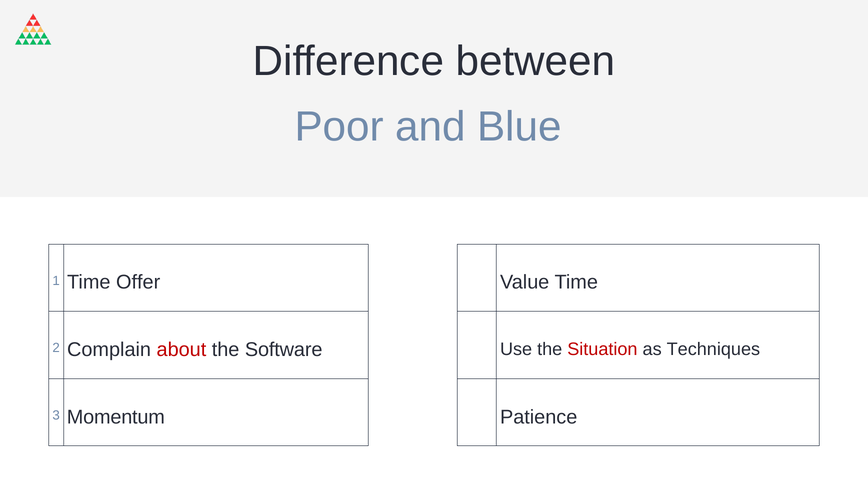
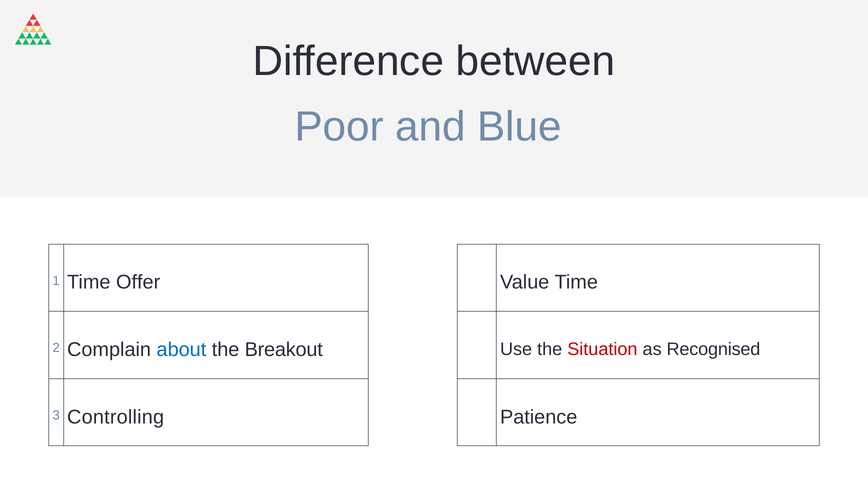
Techniques: Techniques -> Recognised
about colour: red -> blue
Software: Software -> Breakout
Momentum: Momentum -> Controlling
